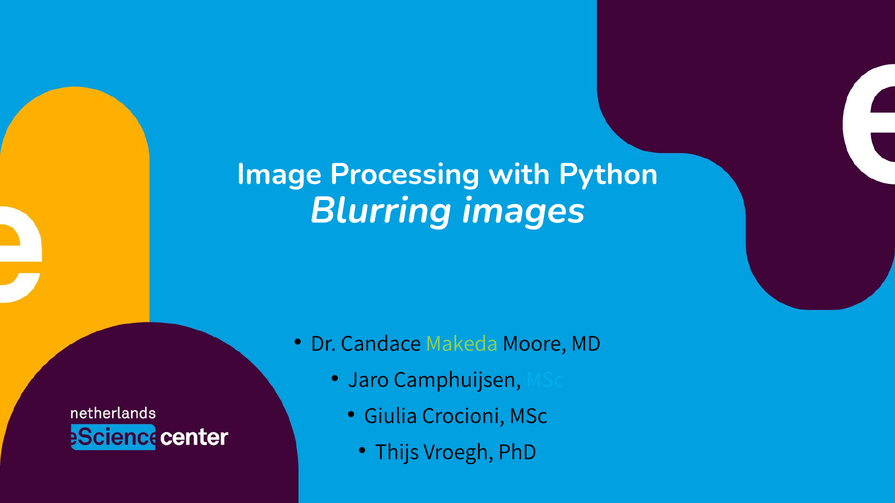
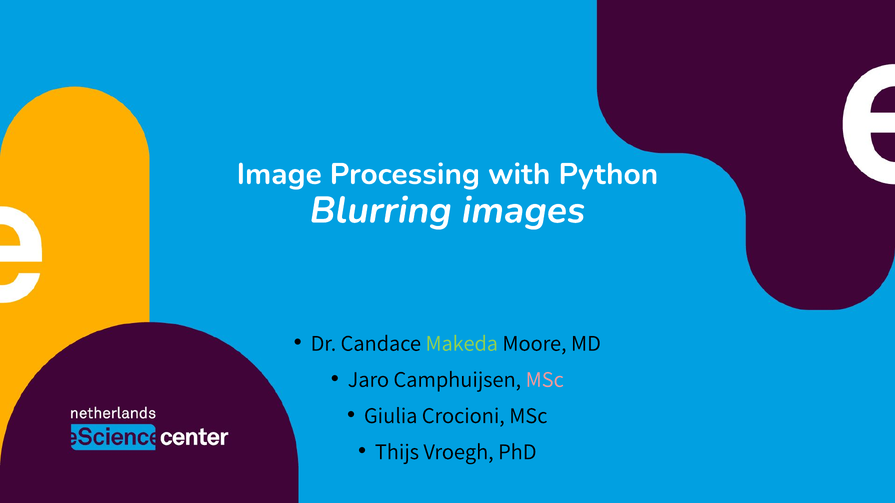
MSc at (545, 380) colour: light blue -> pink
